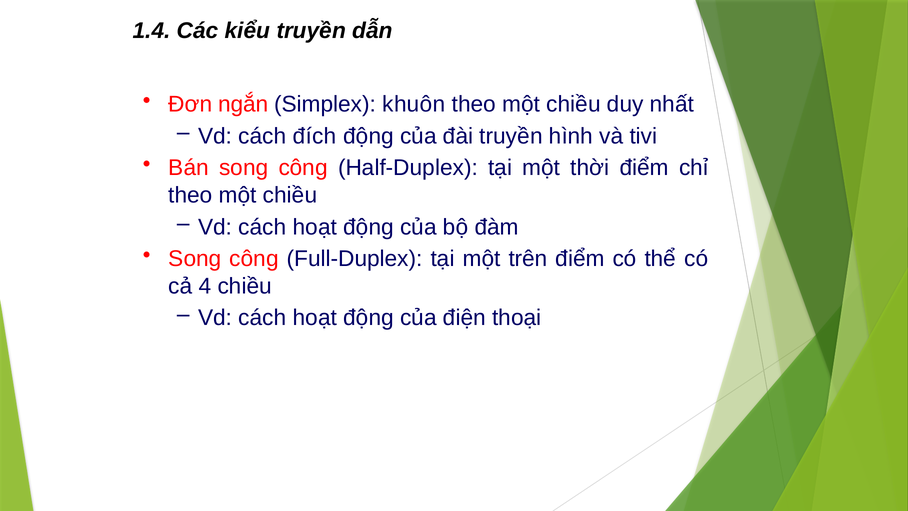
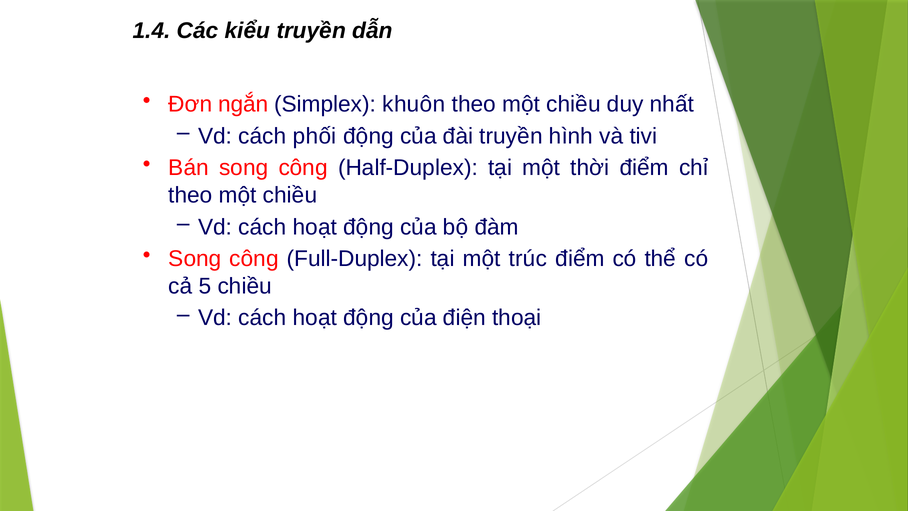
đích: đích -> phối
trên: trên -> trúc
4: 4 -> 5
